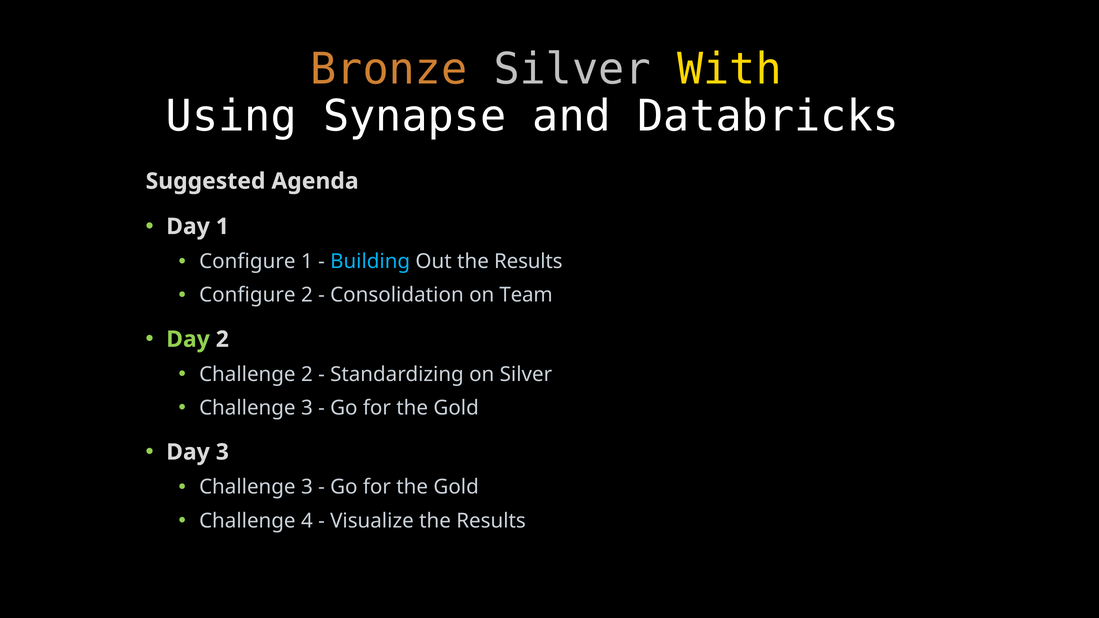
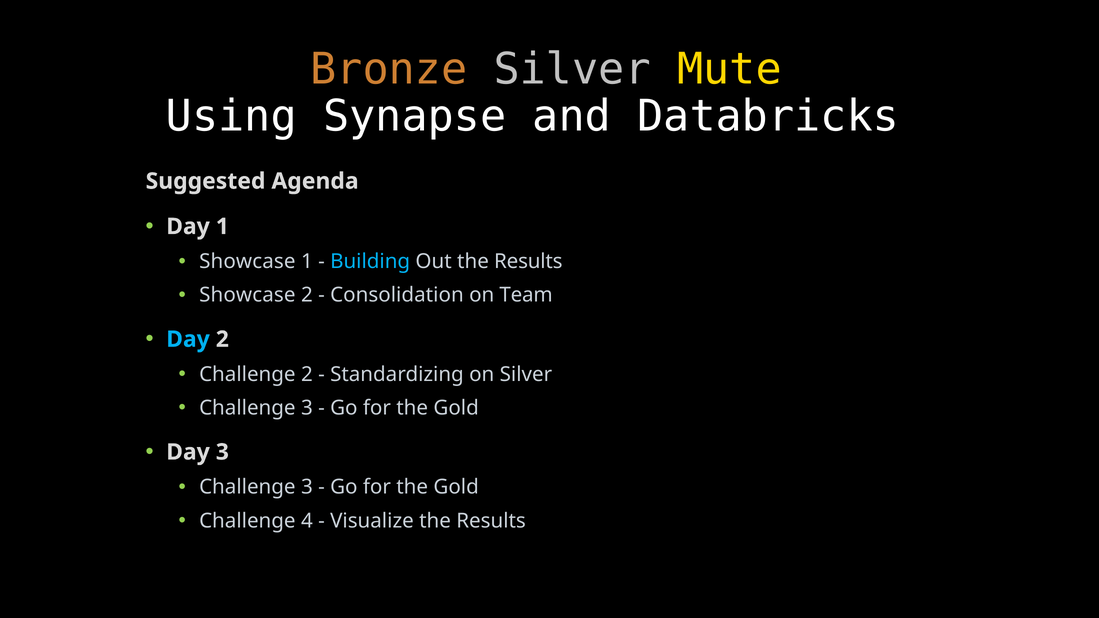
With: With -> Mute
Configure at (247, 262): Configure -> Showcase
Configure at (247, 295): Configure -> Showcase
Day at (188, 339) colour: light green -> light blue
